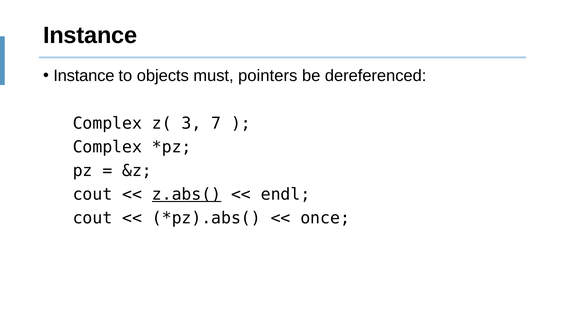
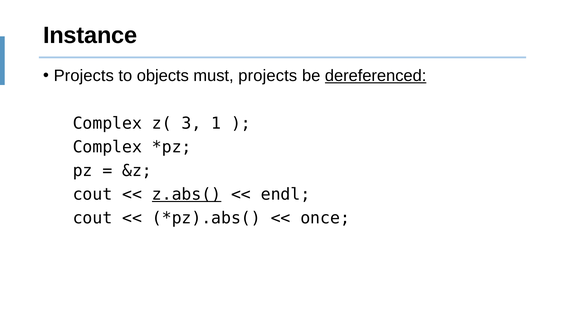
Instance at (84, 76): Instance -> Projects
must pointers: pointers -> projects
dereferenced underline: none -> present
7: 7 -> 1
